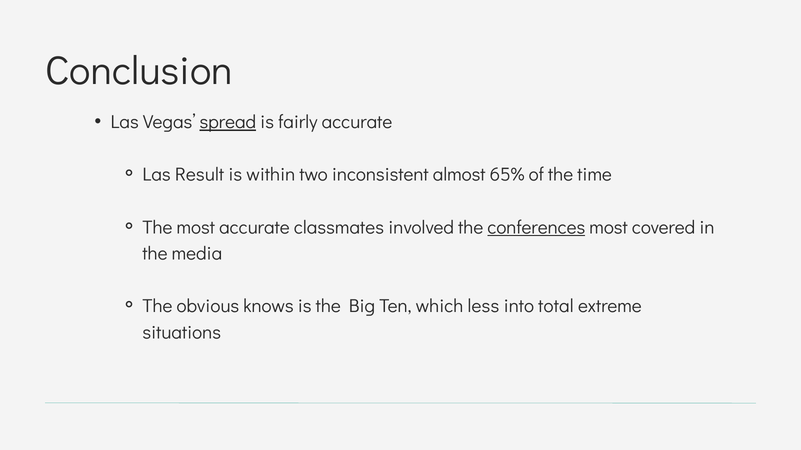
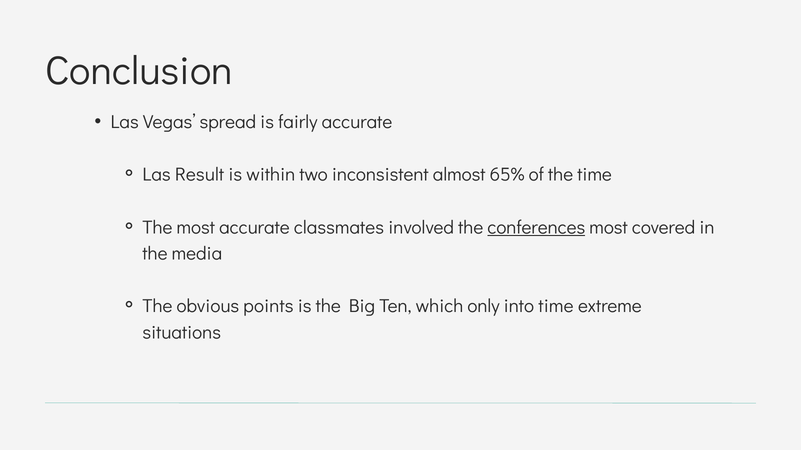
spread underline: present -> none
knows: knows -> points
less: less -> only
into total: total -> time
